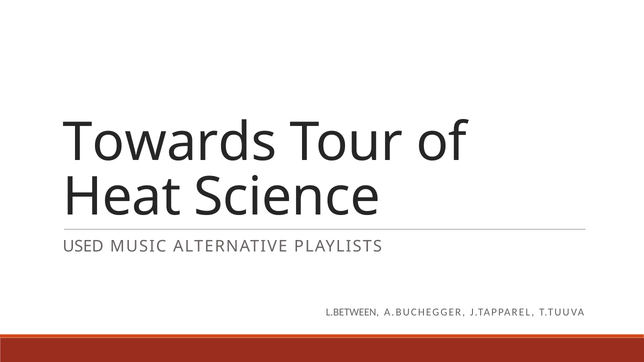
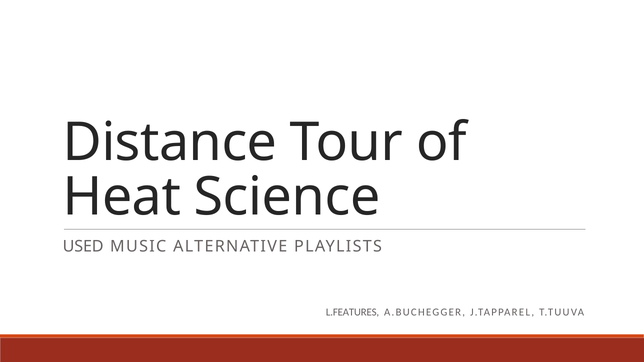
Towards: Towards -> Distance
L.BETWEEN: L.BETWEEN -> L.FEATURES
